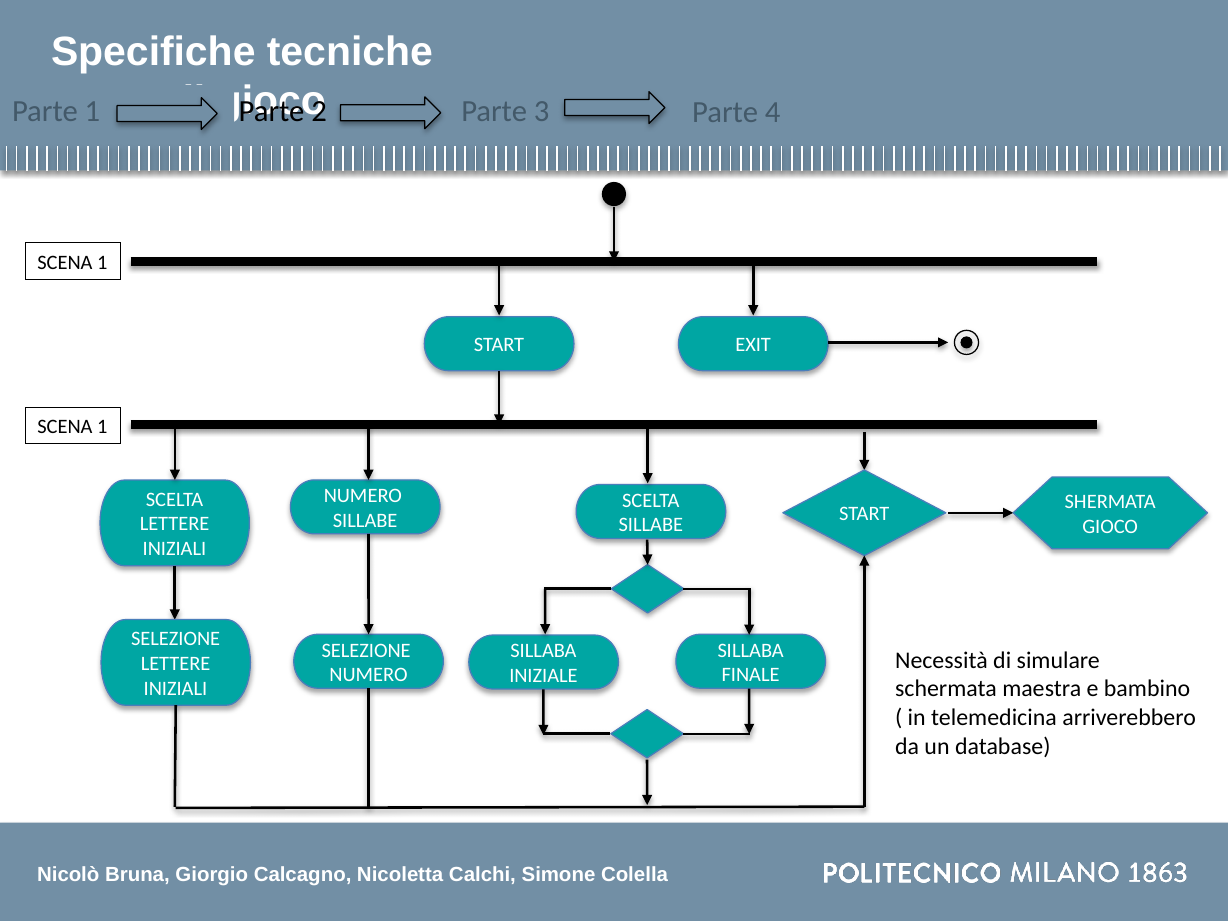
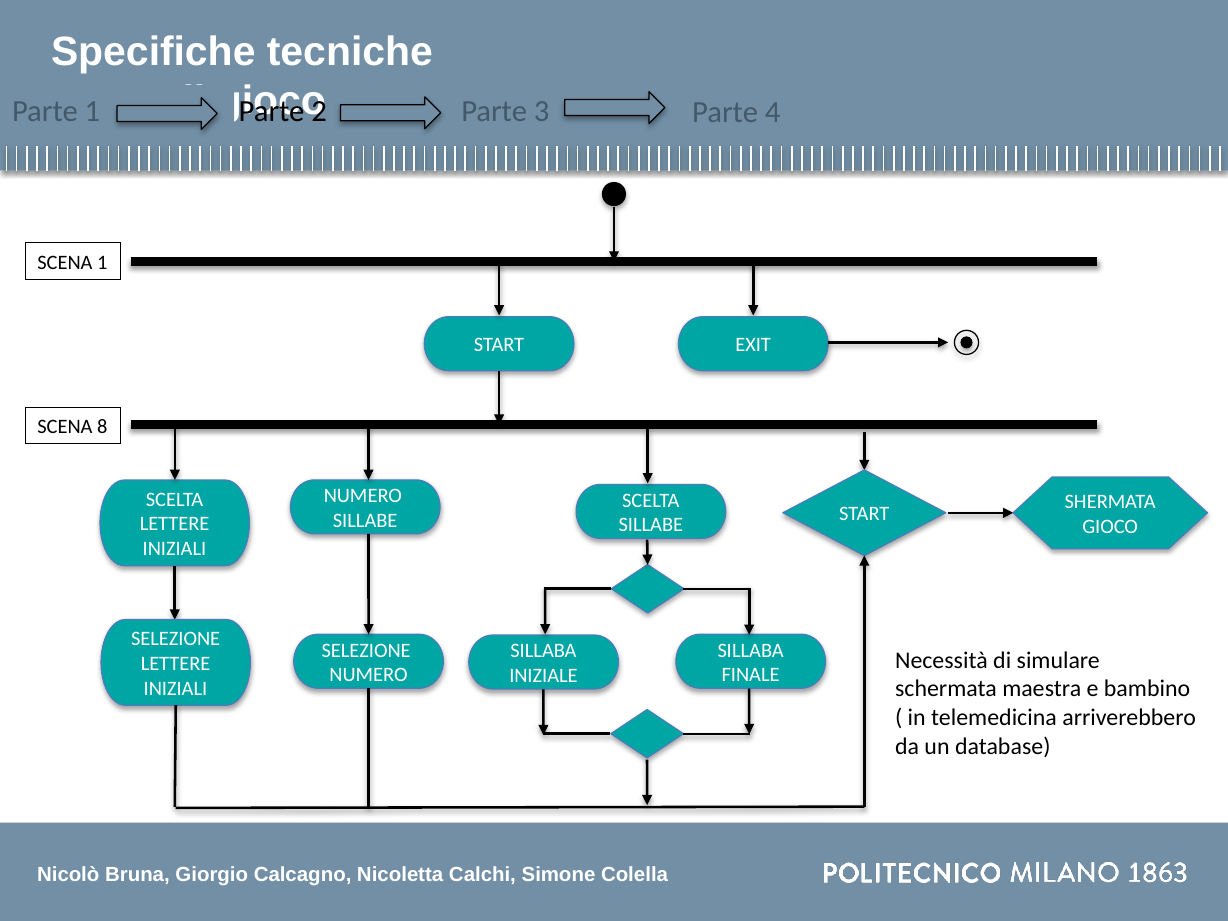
1 at (102, 427): 1 -> 8
